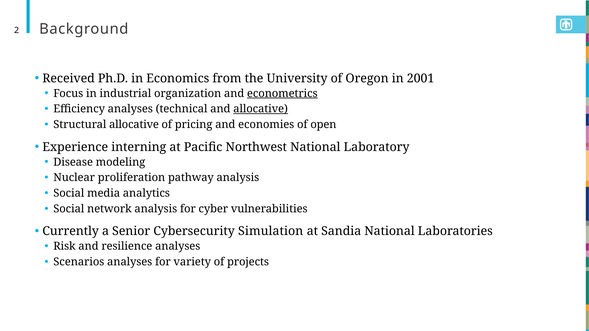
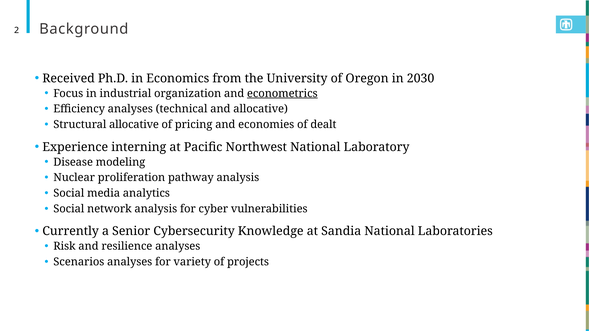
2001: 2001 -> 2030
allocative at (261, 109) underline: present -> none
open: open -> dealt
Simulation: Simulation -> Knowledge
